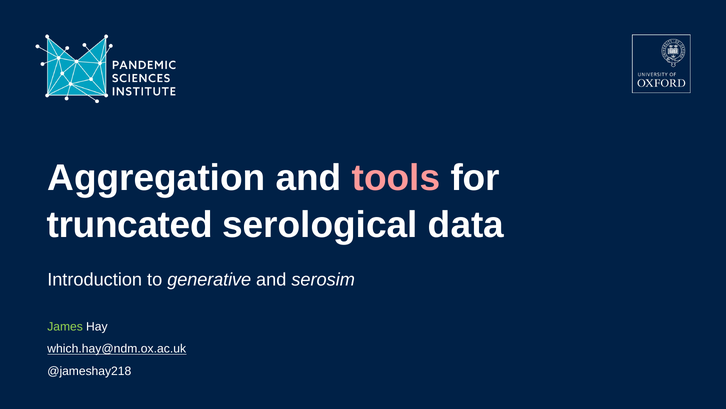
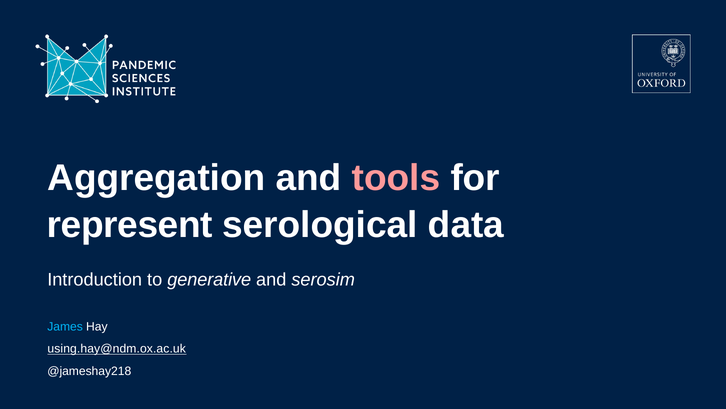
truncated: truncated -> represent
James colour: light green -> light blue
which.hay@ndm.ox.ac.uk: which.hay@ndm.ox.ac.uk -> using.hay@ndm.ox.ac.uk
